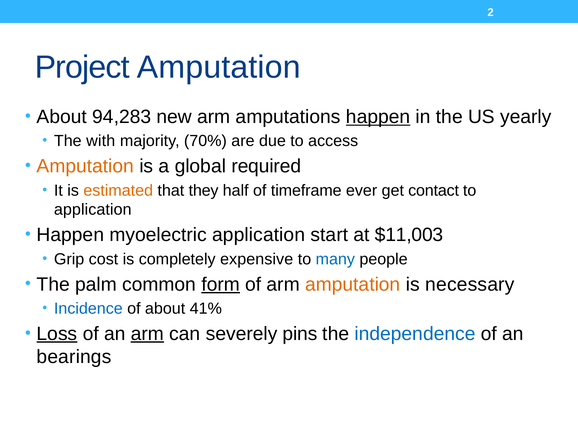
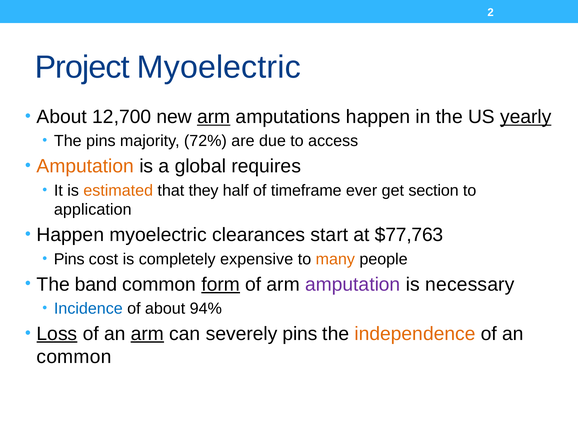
Project Amputation: Amputation -> Myoelectric
94,283: 94,283 -> 12,700
arm at (214, 117) underline: none -> present
happen at (378, 117) underline: present -> none
yearly underline: none -> present
The with: with -> pins
70%: 70% -> 72%
required: required -> requires
contact: contact -> section
myoelectric application: application -> clearances
$11,003: $11,003 -> $77,763
Grip at (69, 259): Grip -> Pins
many colour: blue -> orange
palm: palm -> band
amputation at (353, 285) colour: orange -> purple
41%: 41% -> 94%
independence colour: blue -> orange
bearings at (74, 357): bearings -> common
